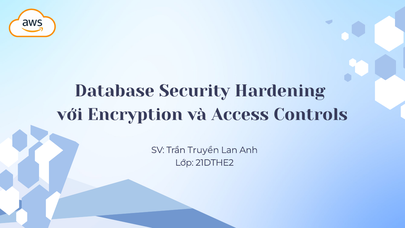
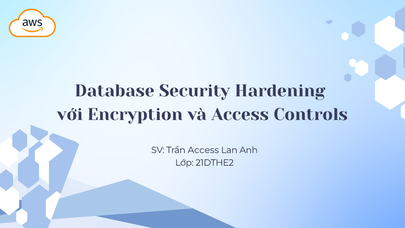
Trần Truyền: Truyền -> Access
